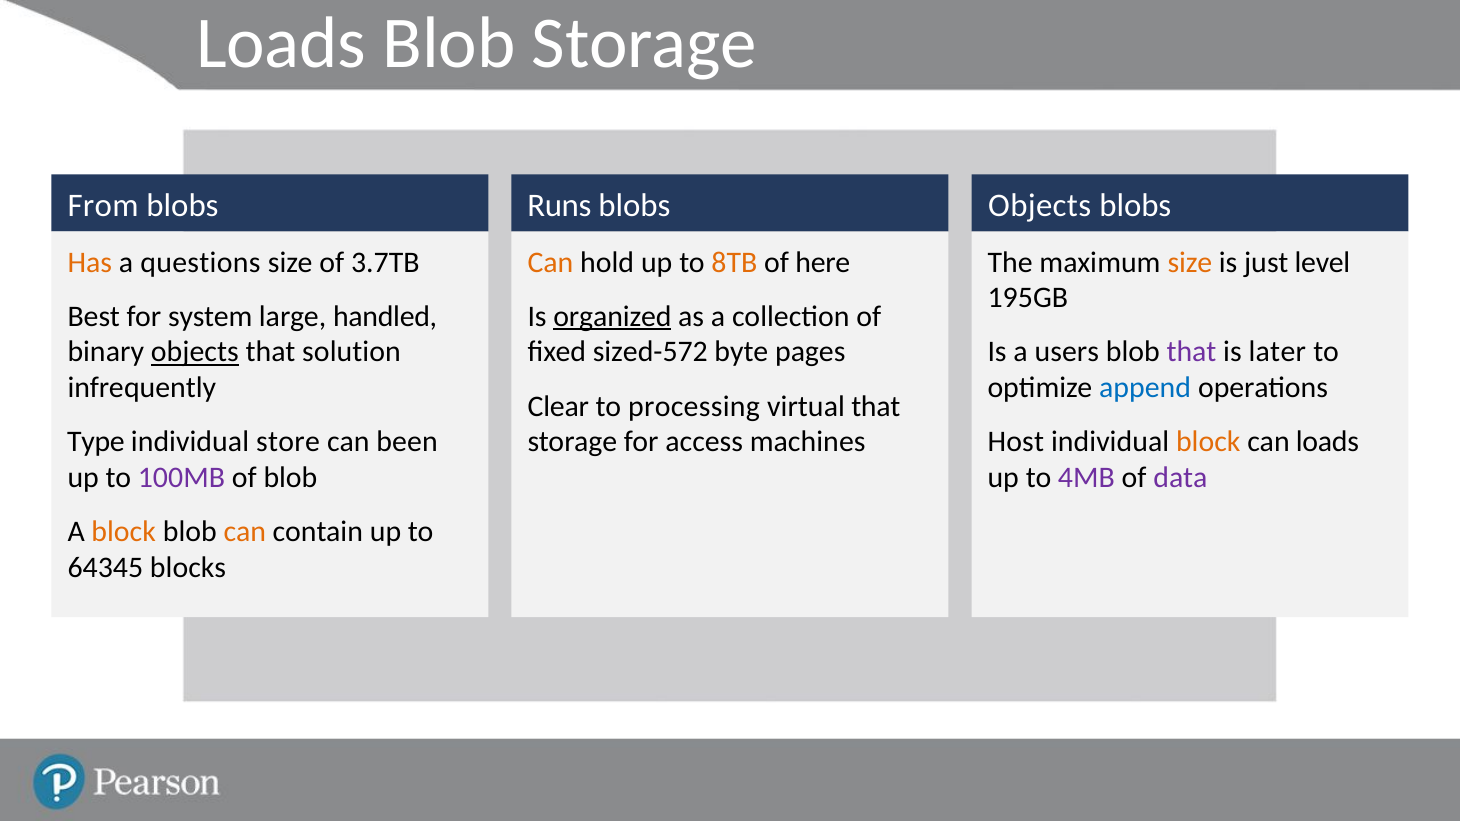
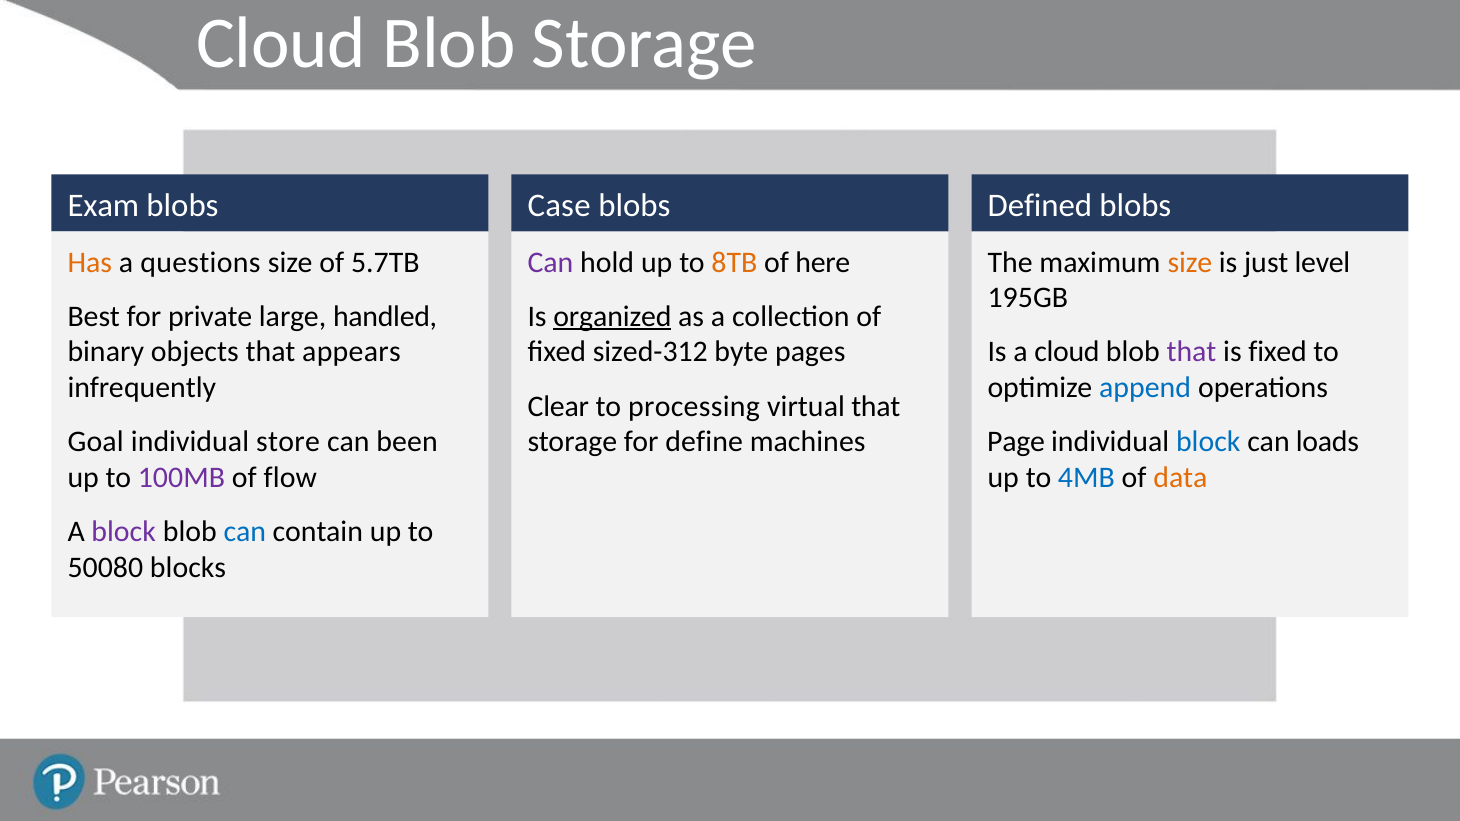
Loads at (281, 44): Loads -> Cloud
From: From -> Exam
Runs: Runs -> Case
Objects at (1040, 205): Objects -> Defined
3.7TB: 3.7TB -> 5.7TB
Can at (550, 262) colour: orange -> purple
system: system -> private
objects at (195, 352) underline: present -> none
solution: solution -> appears
sized-572: sized-572 -> sized-312
a users: users -> cloud
is later: later -> fixed
Type: Type -> Goal
access: access -> define
Host: Host -> Page
block at (1208, 442) colour: orange -> blue
of blob: blob -> flow
4MB colour: purple -> blue
data colour: purple -> orange
block at (124, 532) colour: orange -> purple
can at (245, 532) colour: orange -> blue
64345: 64345 -> 50080
